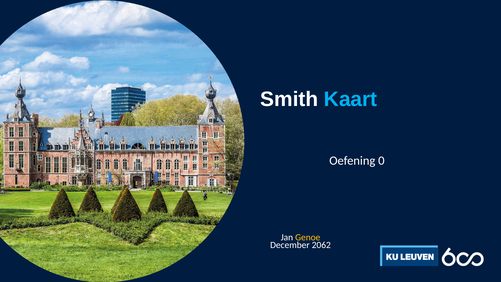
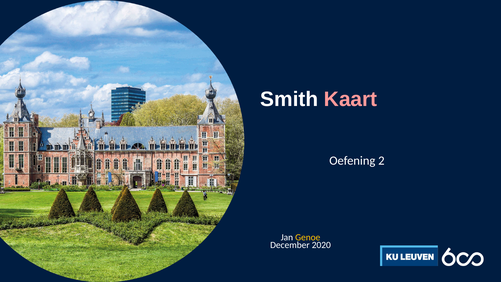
Kaart colour: light blue -> pink
0: 0 -> 2
2062: 2062 -> 2020
